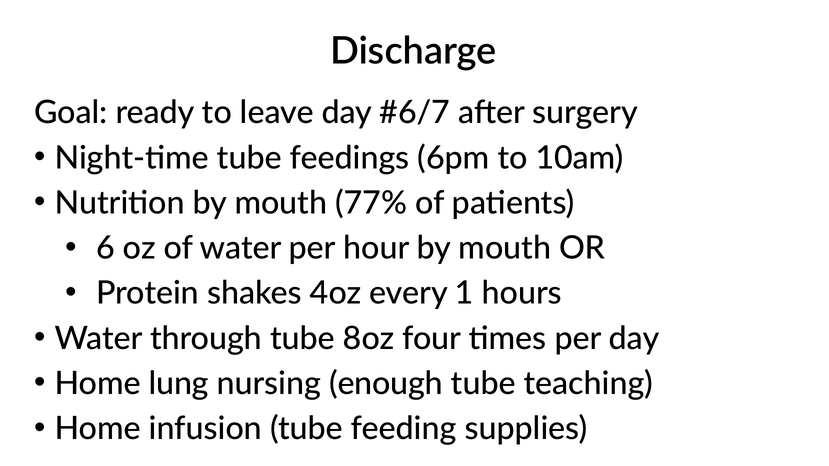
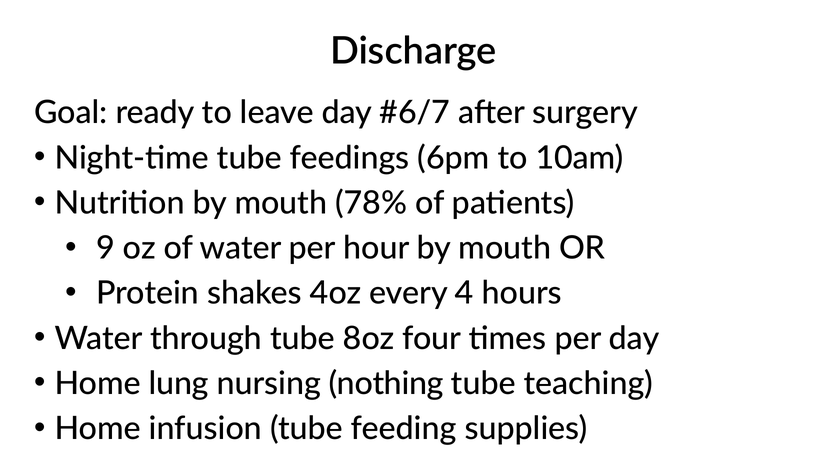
77%: 77% -> 78%
6: 6 -> 9
1: 1 -> 4
enough: enough -> nothing
